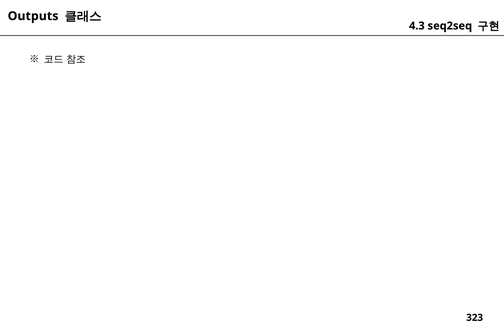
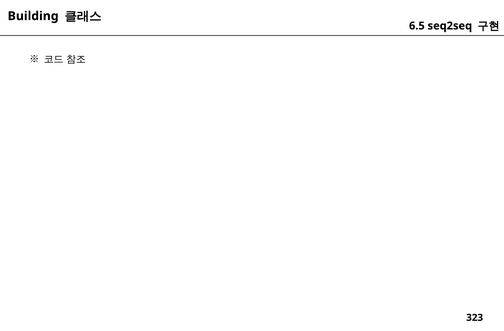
Outputs: Outputs -> Building
4.3: 4.3 -> 6.5
